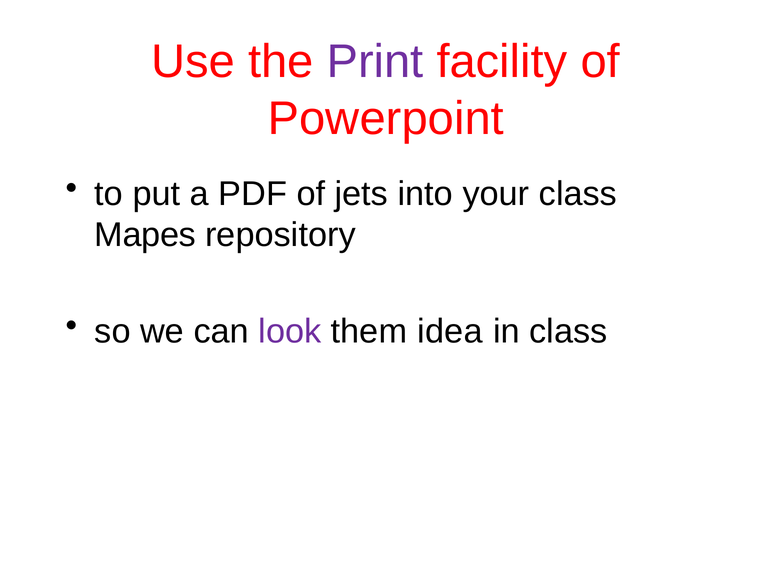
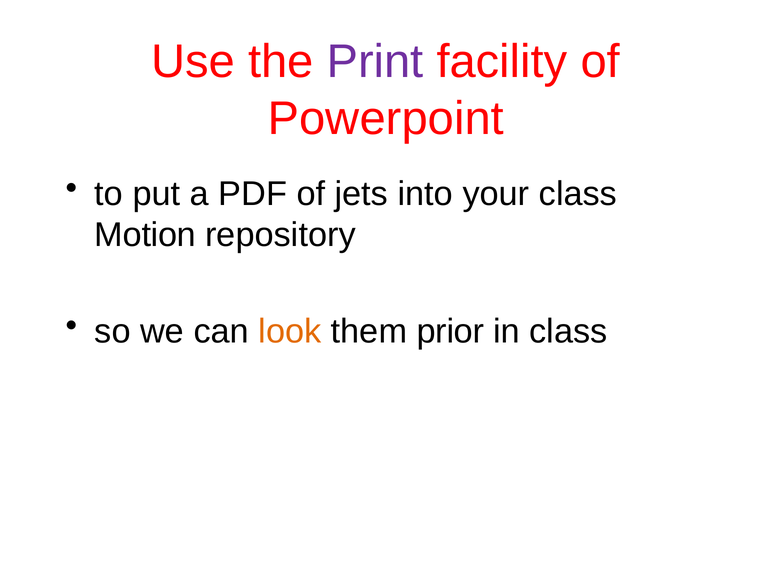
Mapes: Mapes -> Motion
look colour: purple -> orange
idea: idea -> prior
